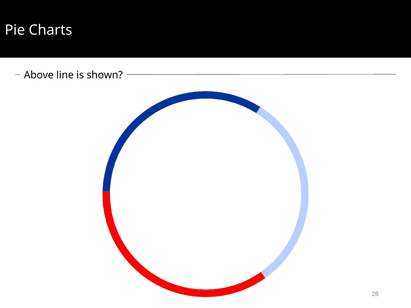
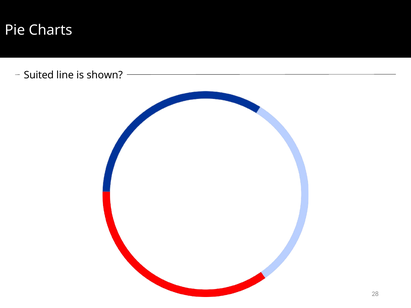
Above: Above -> Suited
